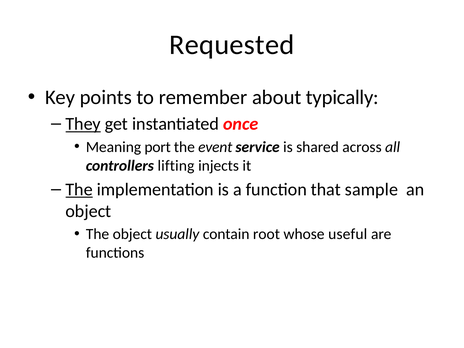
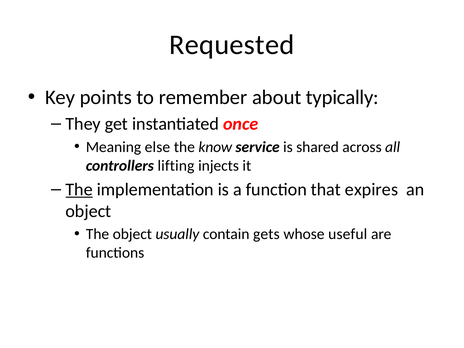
They underline: present -> none
port: port -> else
event: event -> know
sample: sample -> expires
root: root -> gets
